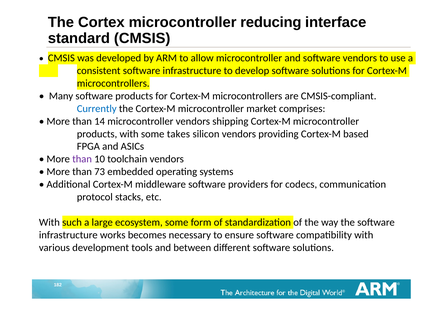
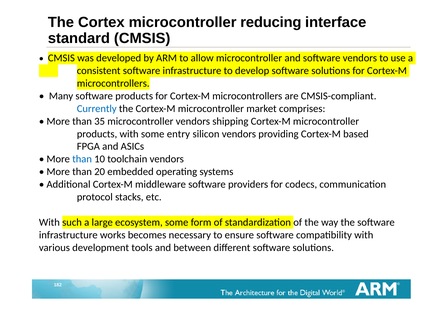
14: 14 -> 35
takes: takes -> entry
than at (82, 159) colour: purple -> blue
73: 73 -> 20
